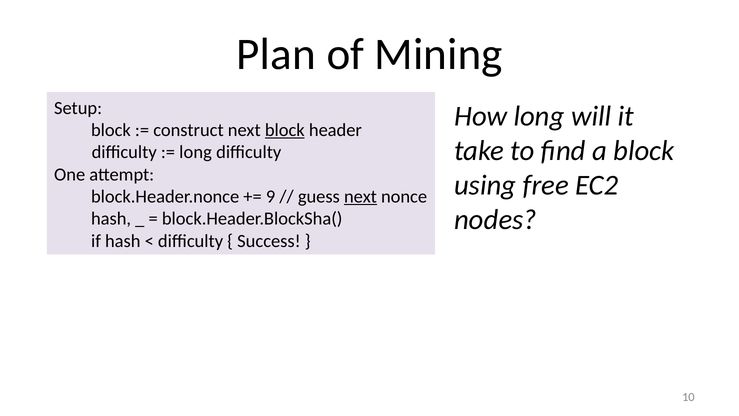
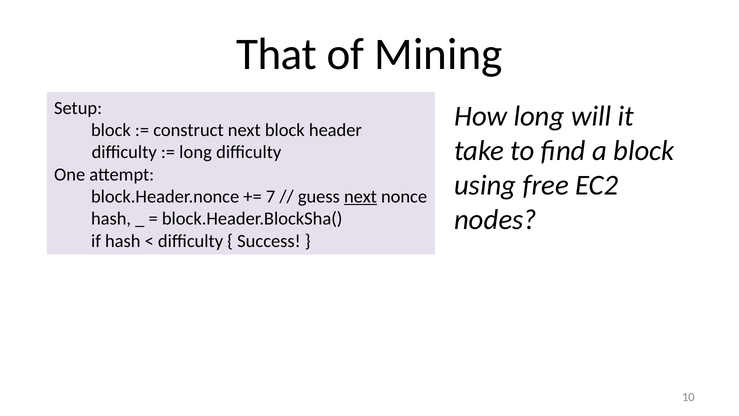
Plan: Plan -> That
block at (285, 130) underline: present -> none
9: 9 -> 7
